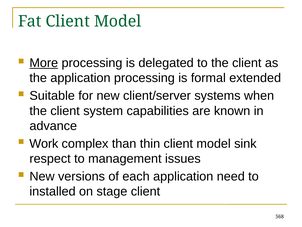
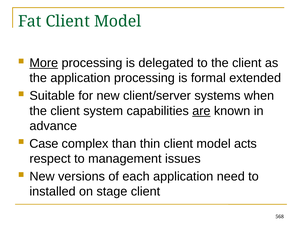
are underline: none -> present
Work: Work -> Case
sink: sink -> acts
